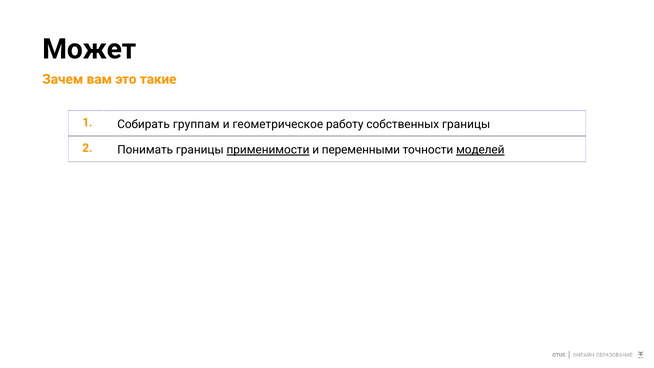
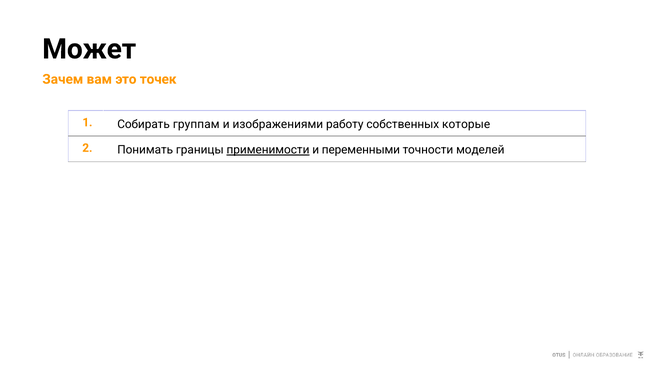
такие: такие -> точек
геометрическое: геометрическое -> изображениями
собственных границы: границы -> которые
моделей underline: present -> none
